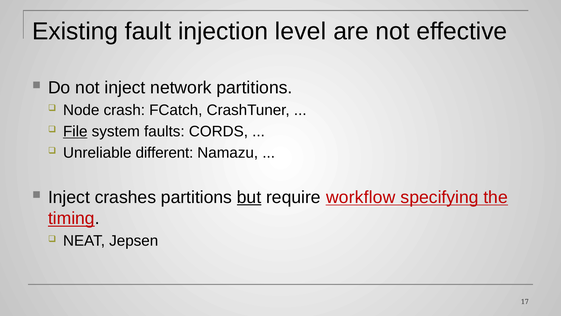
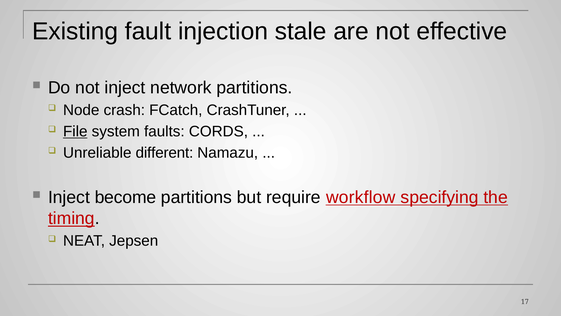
level: level -> stale
crashes: crashes -> become
but underline: present -> none
